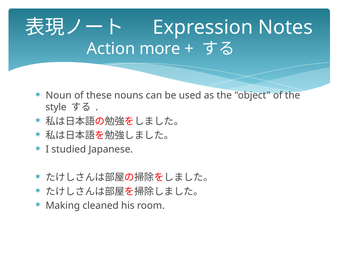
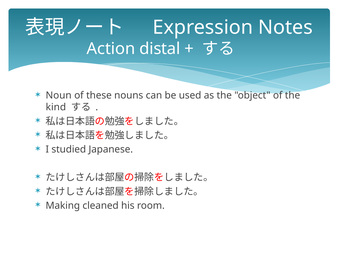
more: more -> distal
style: style -> kind
